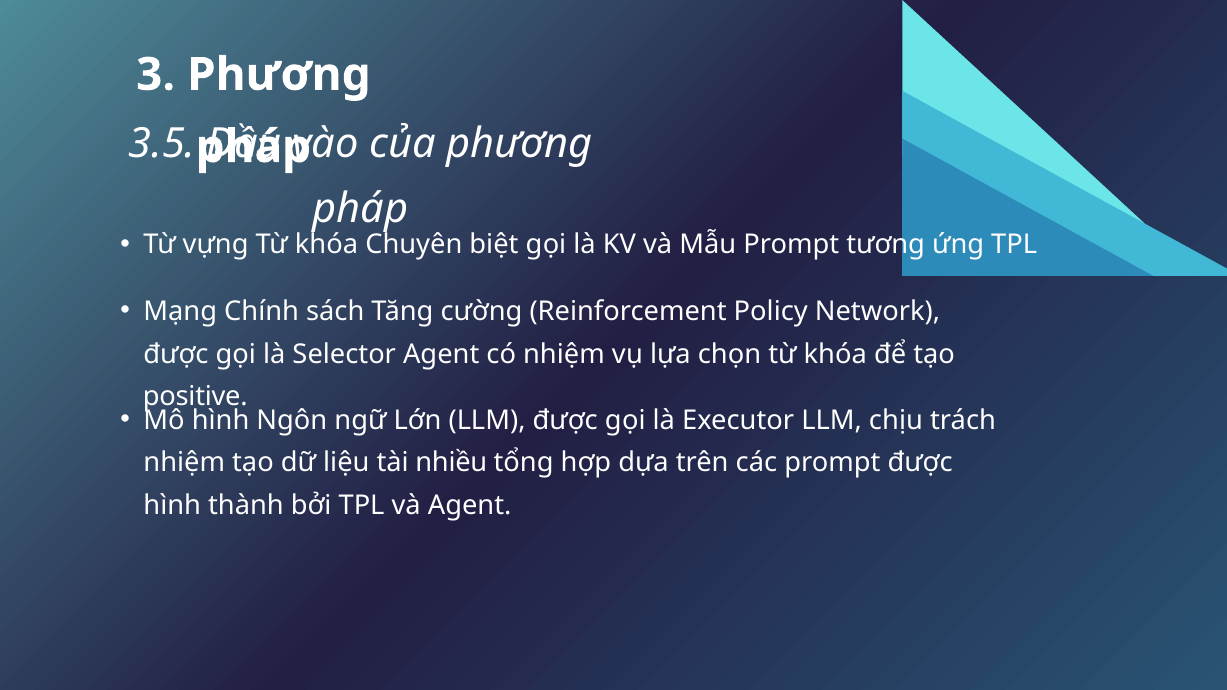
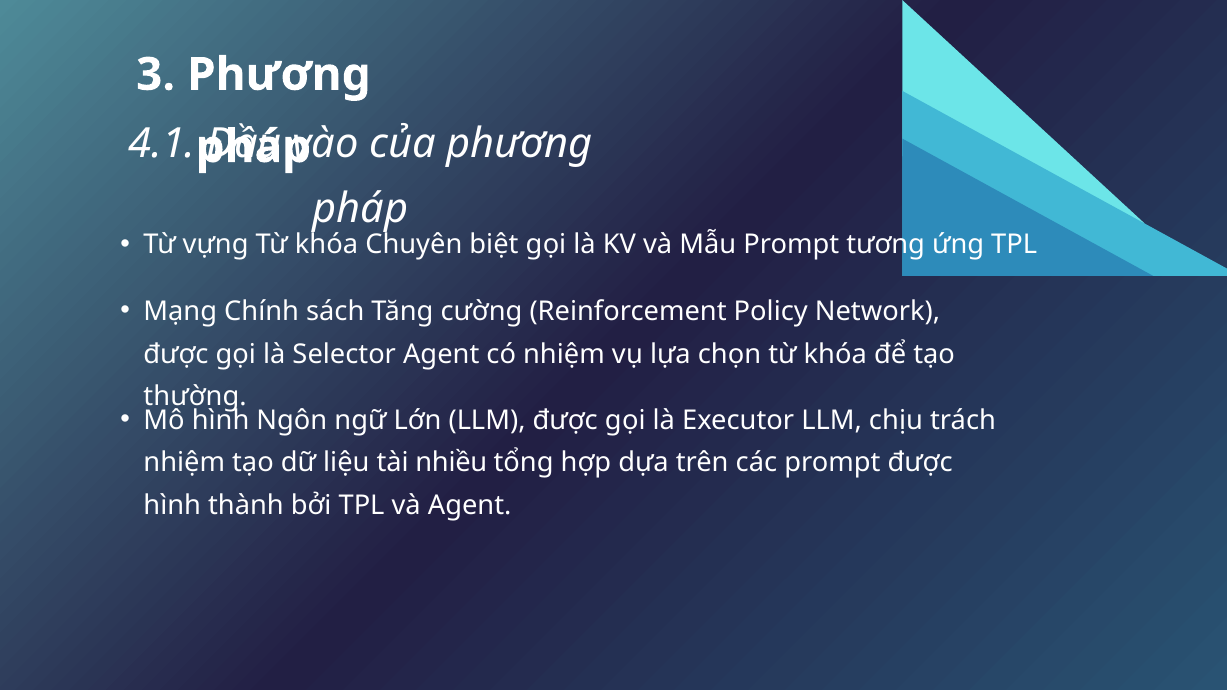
3.5: 3.5 -> 4.1
positive: positive -> thường
